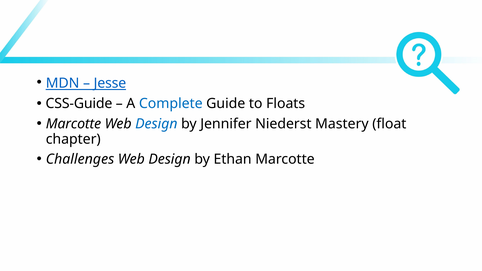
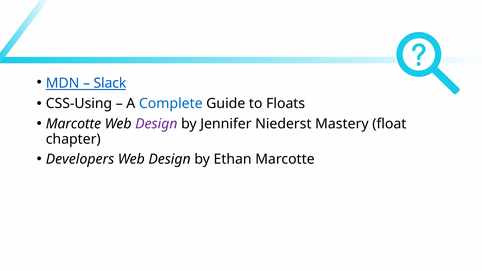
Jesse: Jesse -> Slack
CSS‑Guide: CSS‑Guide -> CSS‑Using
Design at (156, 124) colour: blue -> purple
Challenges: Challenges -> Developers
